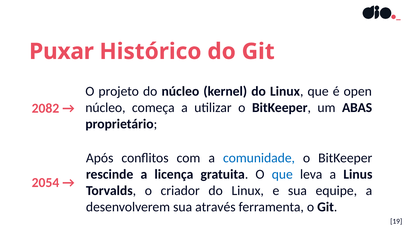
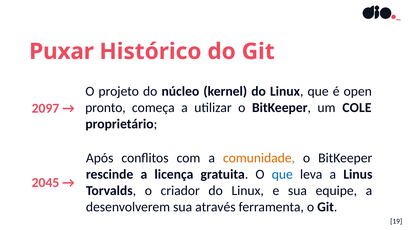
núcleo at (105, 108): núcleo -> pronto
ABAS: ABAS -> COLE
2082: 2082 -> 2097
comunidade colour: blue -> orange
2054: 2054 -> 2045
